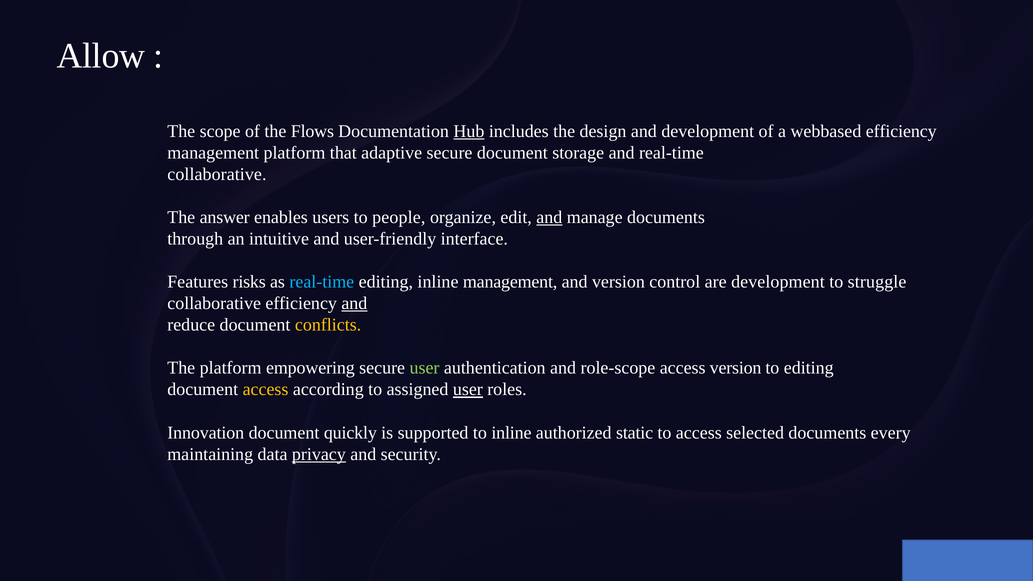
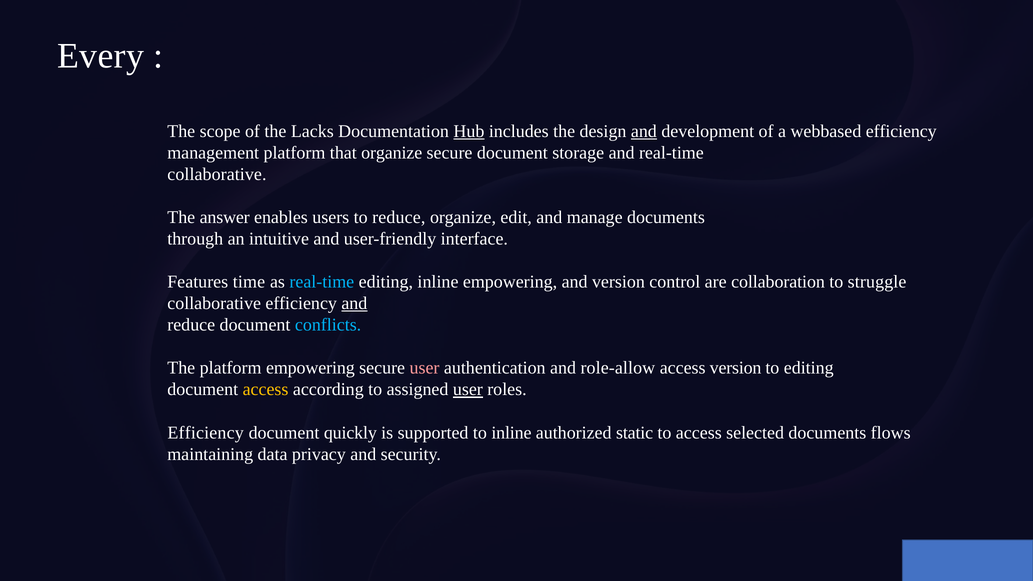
Allow: Allow -> Every
Flows: Flows -> Lacks
and at (644, 131) underline: none -> present
that adaptive: adaptive -> organize
to people: people -> reduce
and at (549, 217) underline: present -> none
risks: risks -> time
inline management: management -> empowering
are development: development -> collaboration
conflicts colour: yellow -> light blue
user at (425, 368) colour: light green -> pink
role-scope: role-scope -> role-allow
Innovation at (206, 433): Innovation -> Efficiency
every: every -> flows
privacy underline: present -> none
